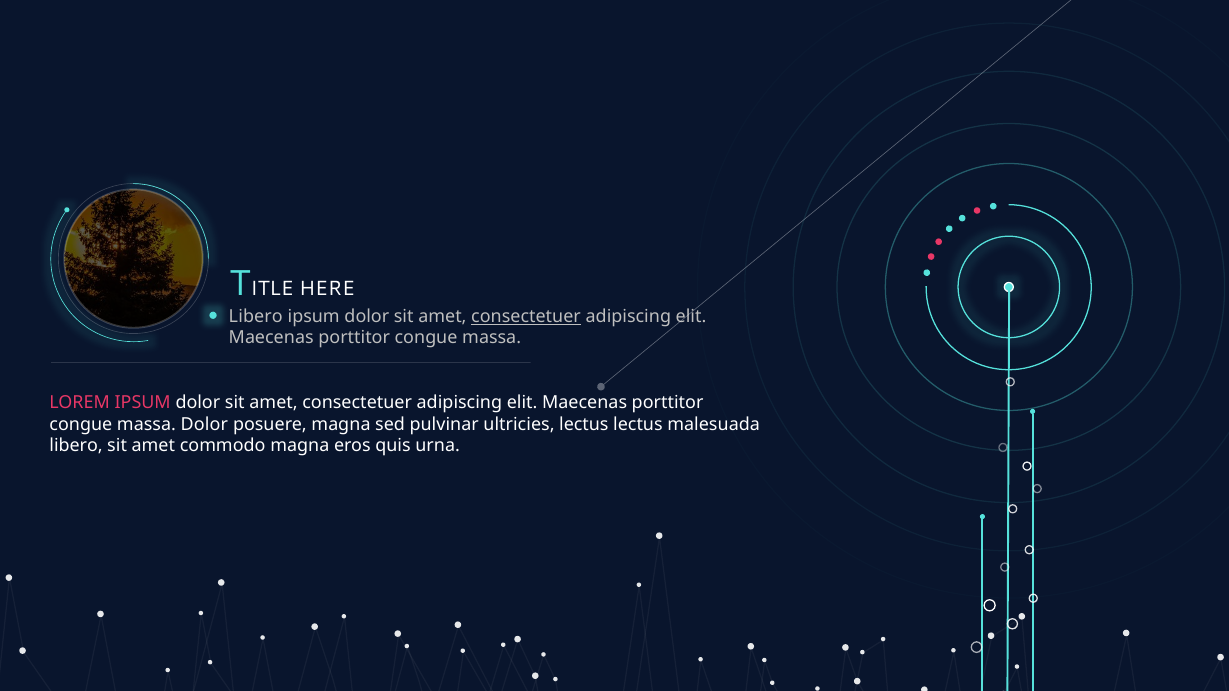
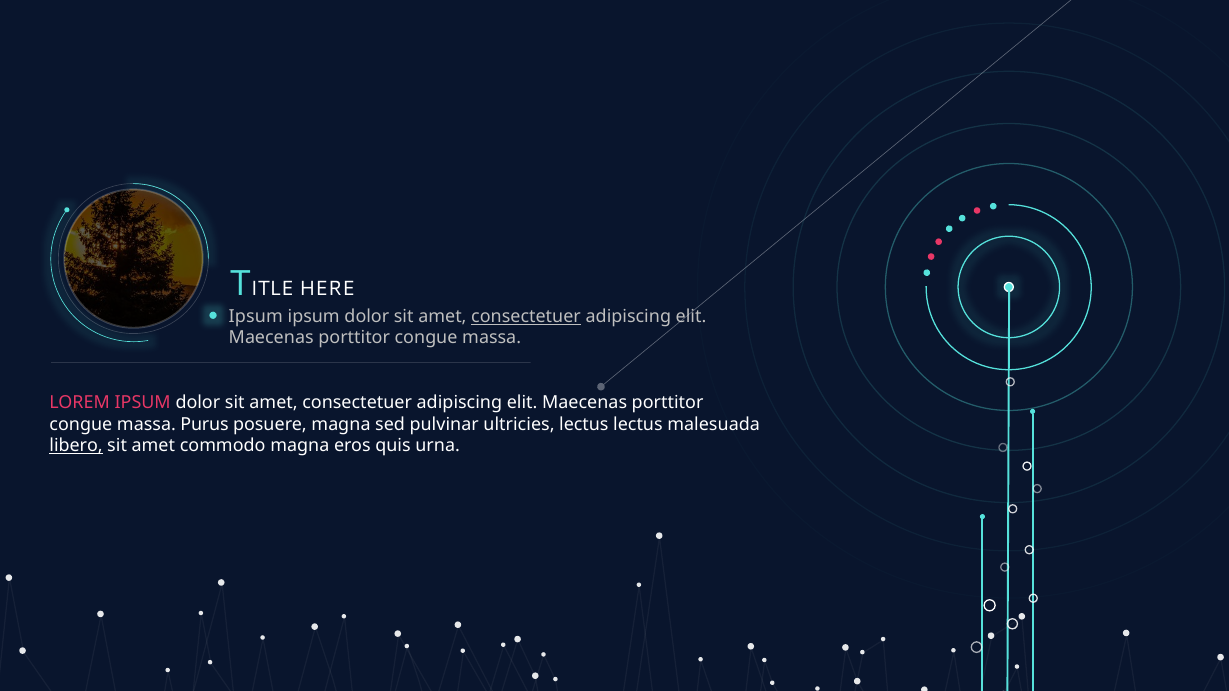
Libero at (256, 317): Libero -> Ipsum
massa Dolor: Dolor -> Purus
libero at (76, 446) underline: none -> present
